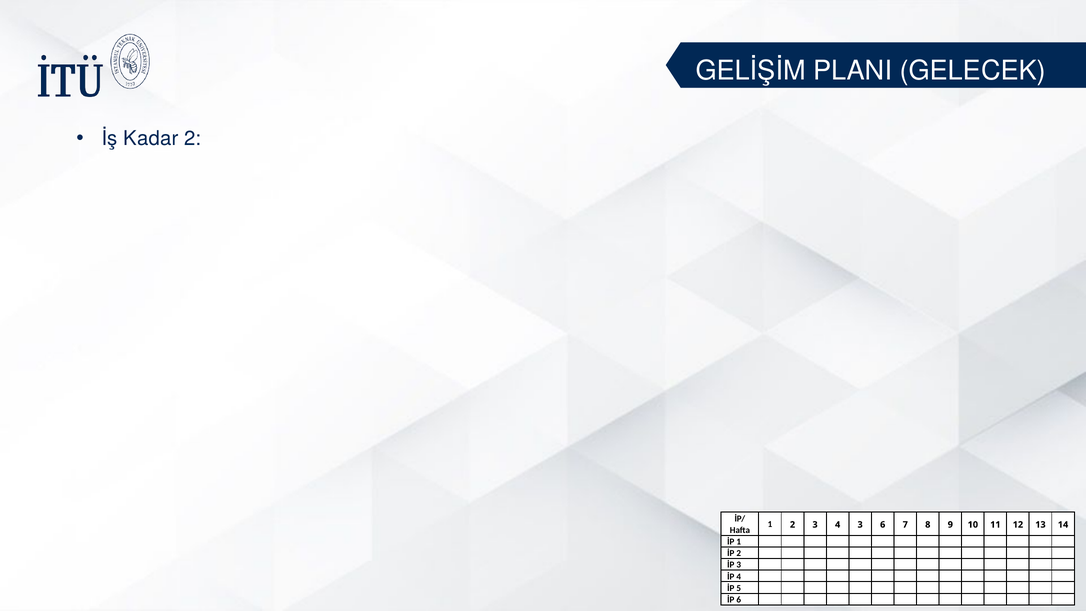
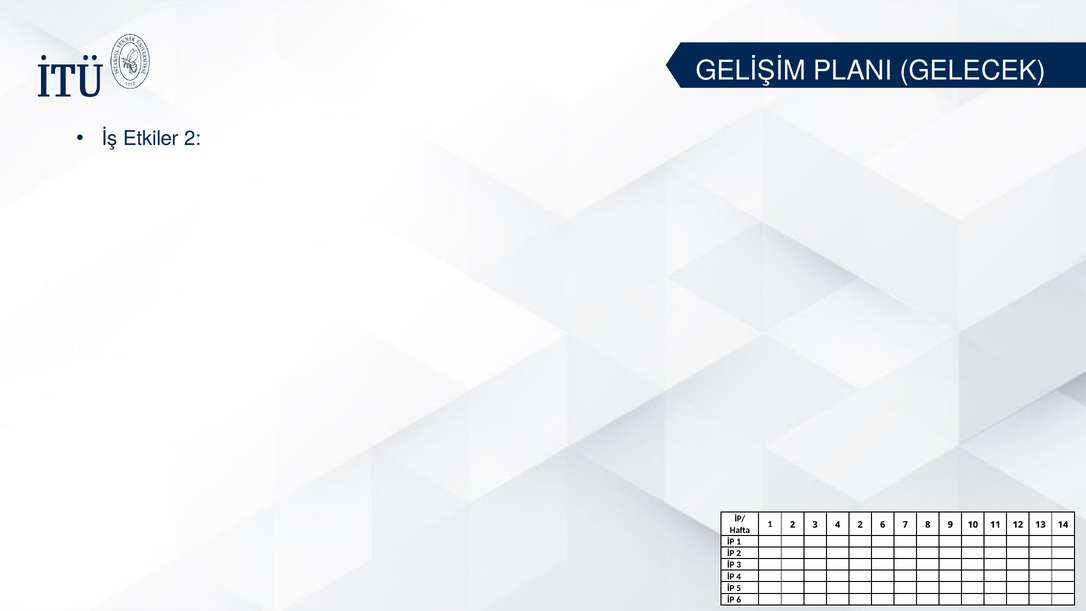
Kadar: Kadar -> Etkiler
4 3: 3 -> 2
